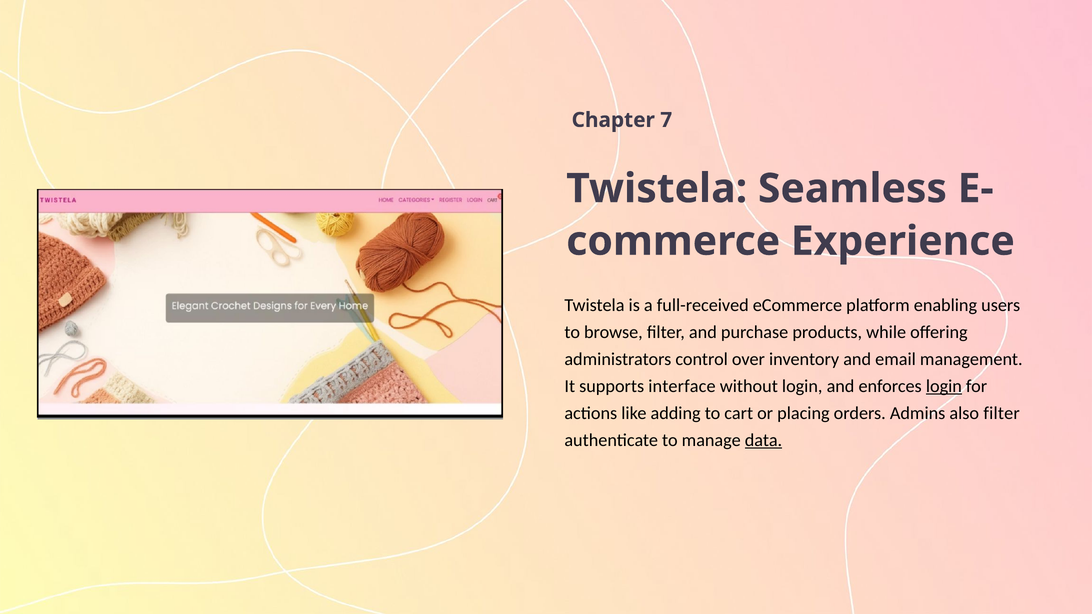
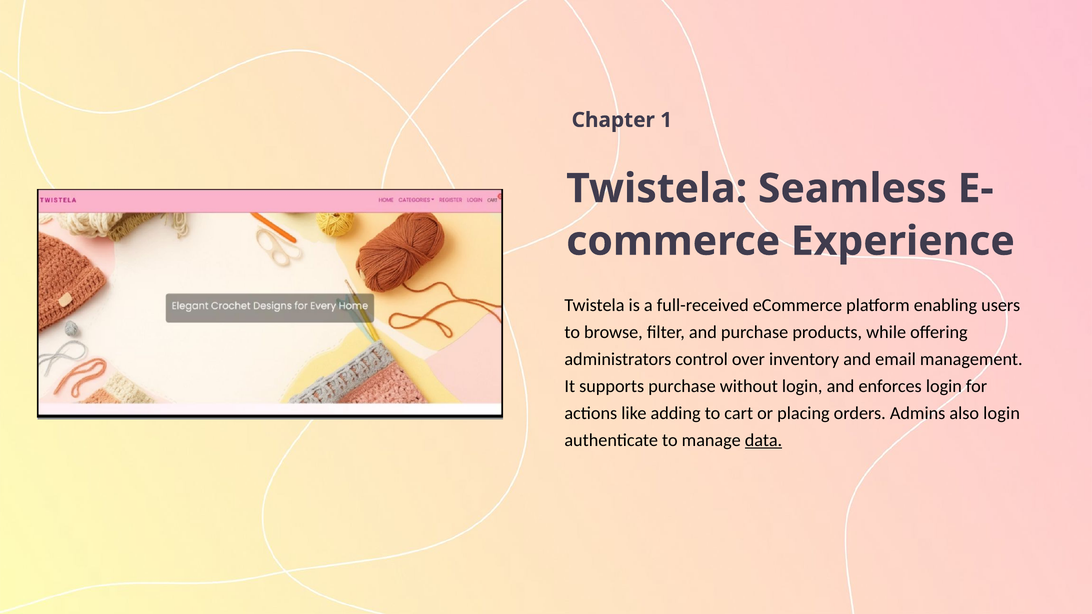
7: 7 -> 1
supports interface: interface -> purchase
login at (944, 386) underline: present -> none
also filter: filter -> login
